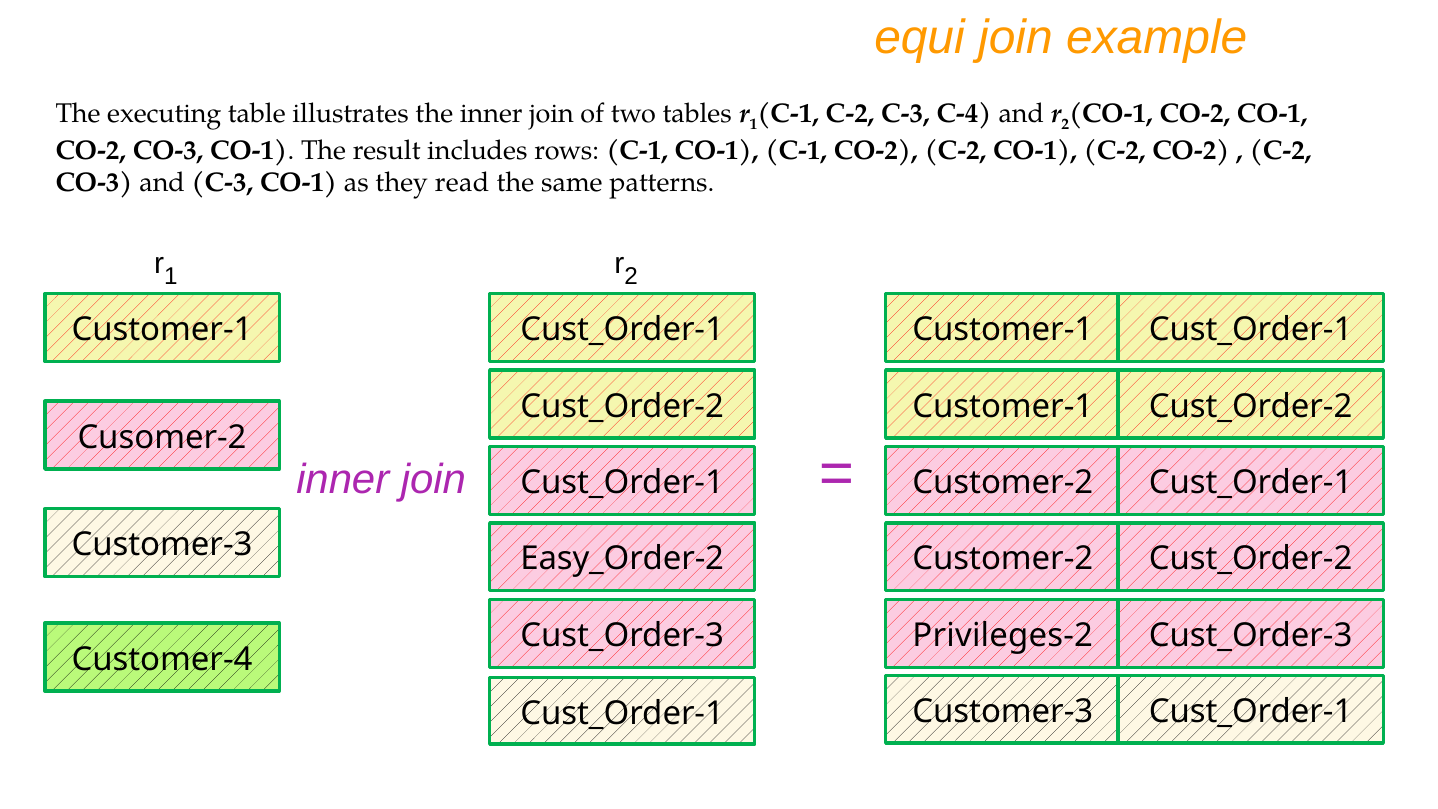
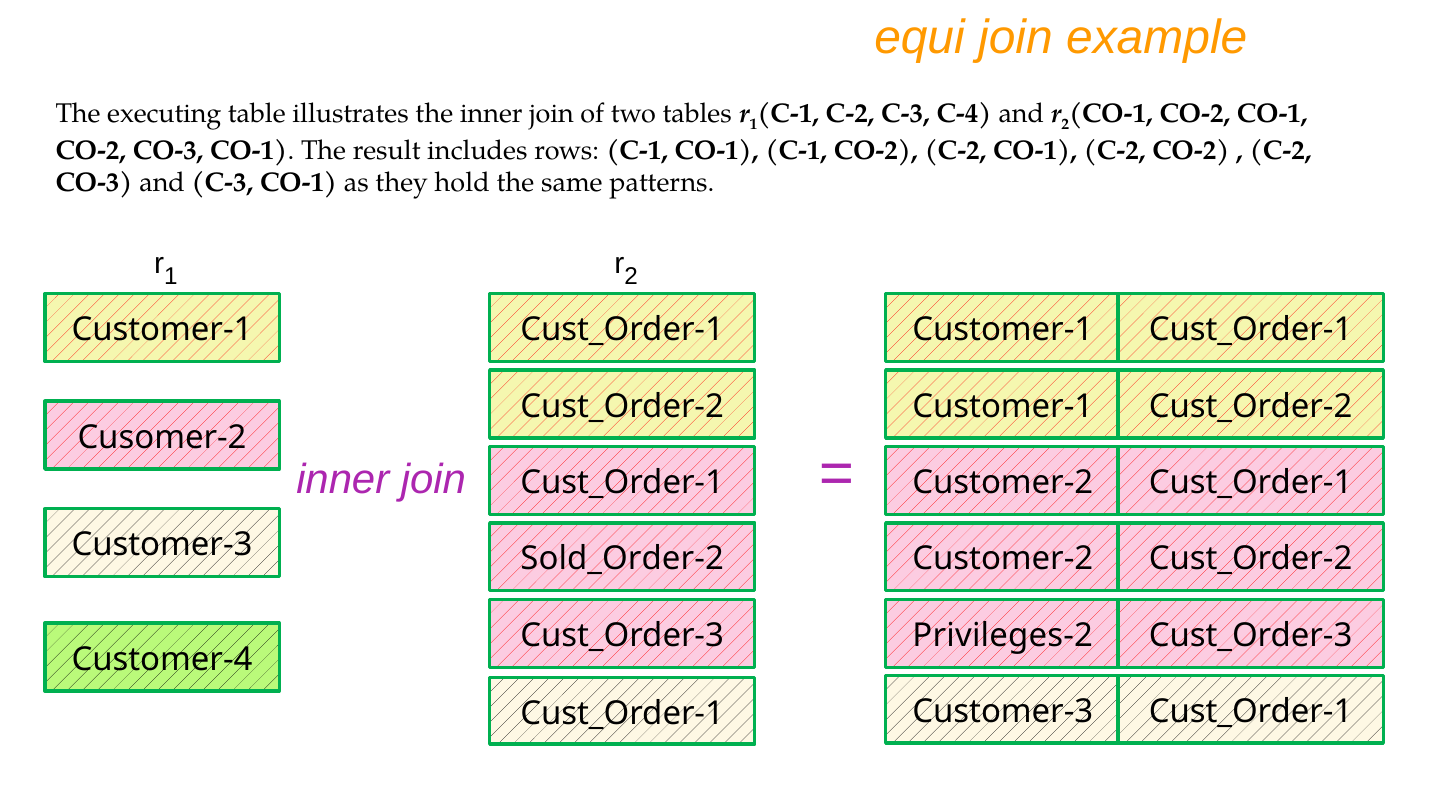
read: read -> hold
Easy_Order-2: Easy_Order-2 -> Sold_Order-2
